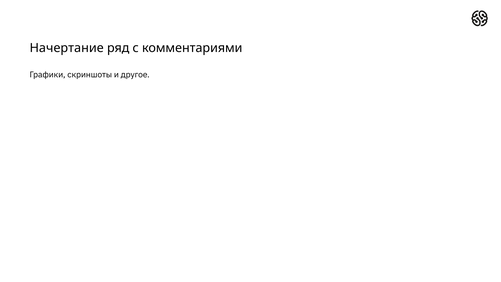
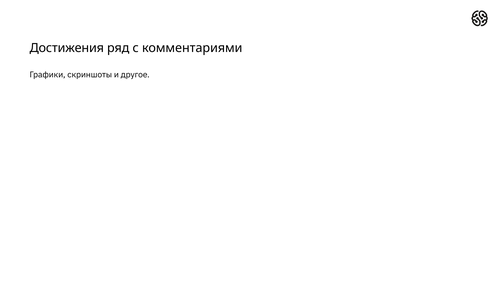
Начертание: Начертание -> Достижения
